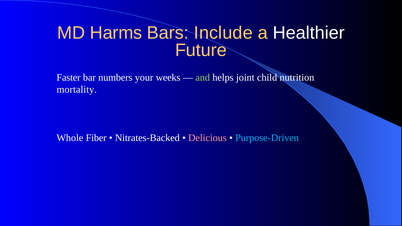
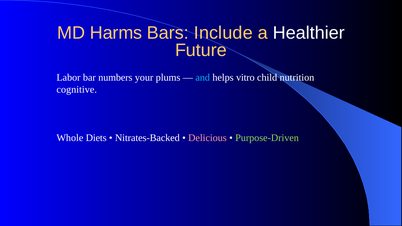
Faster: Faster -> Labor
weeks: weeks -> plums
and colour: light green -> light blue
joint: joint -> vitro
mortality: mortality -> cognitive
Fiber: Fiber -> Diets
Purpose-Driven colour: light blue -> light green
